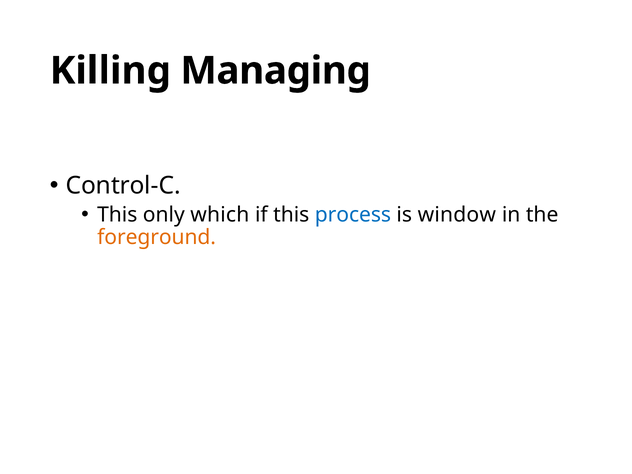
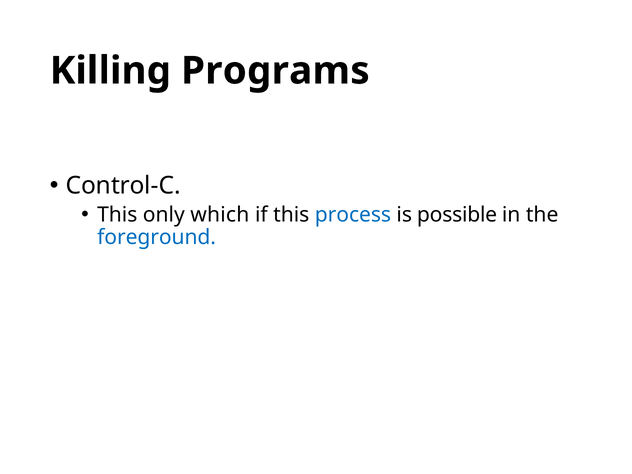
Managing: Managing -> Programs
window: window -> possible
foreground colour: orange -> blue
